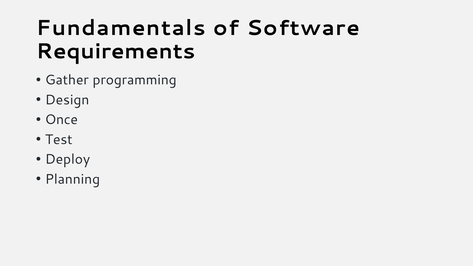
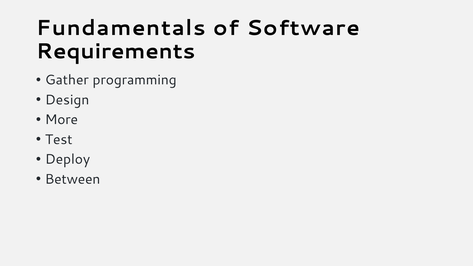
Once: Once -> More
Planning: Planning -> Between
